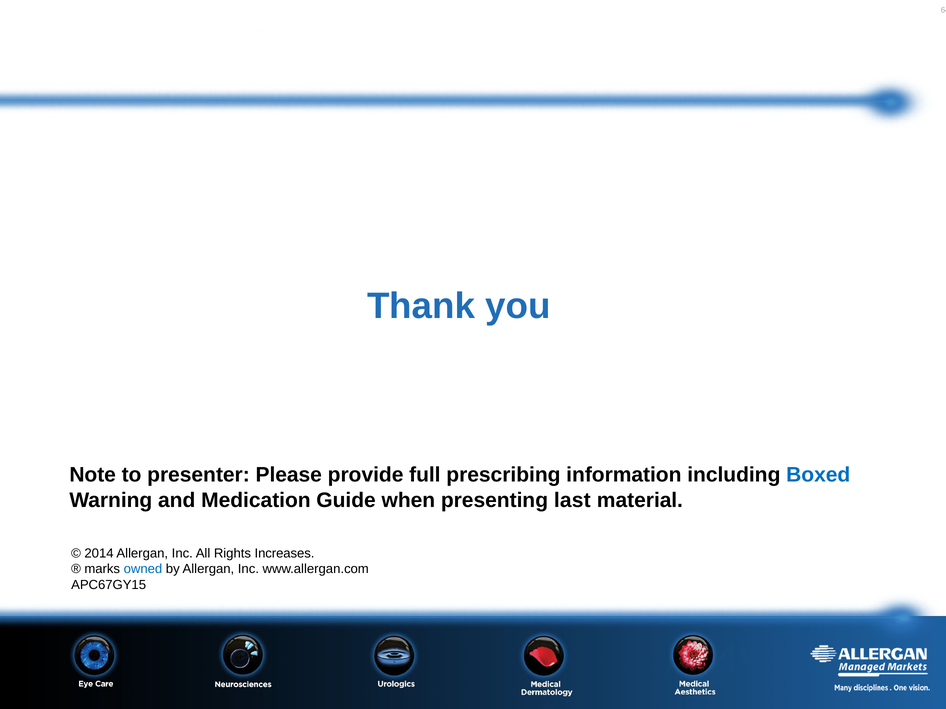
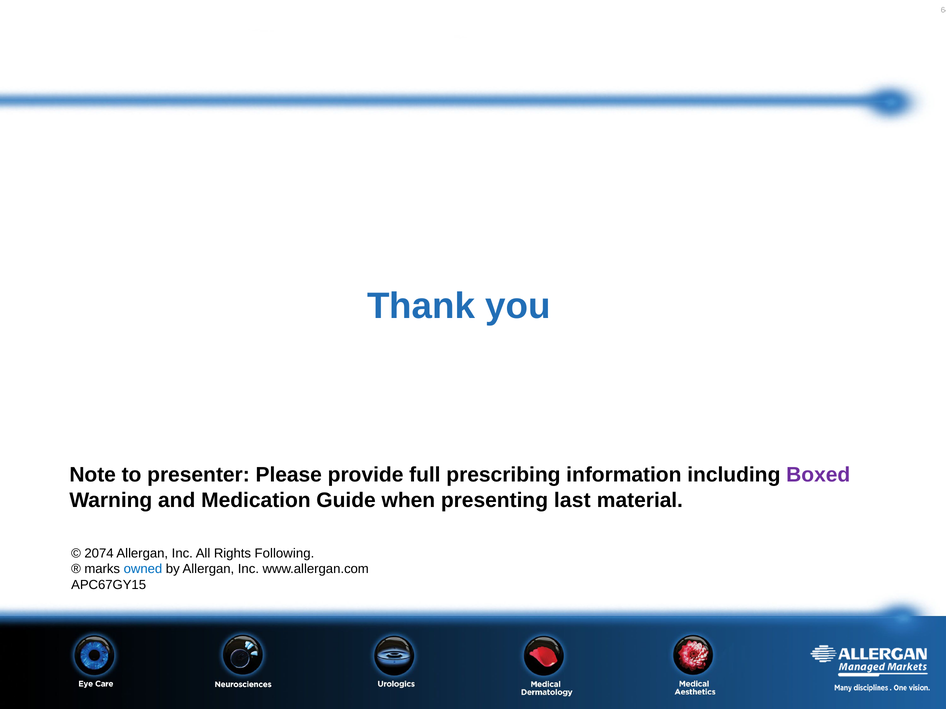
Boxed colour: blue -> purple
2014: 2014 -> 2074
Increases: Increases -> Following
